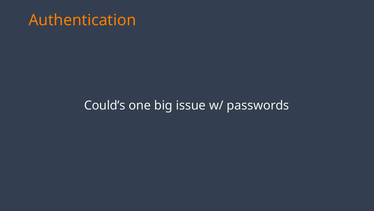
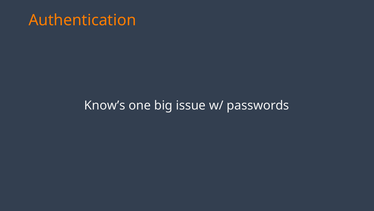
Could’s: Could’s -> Know’s
